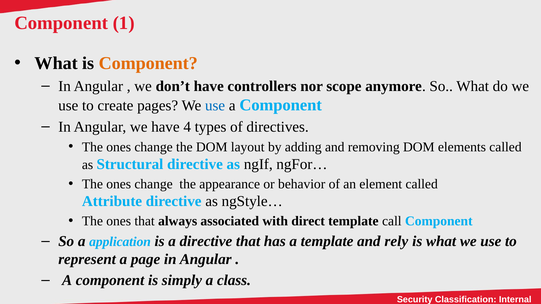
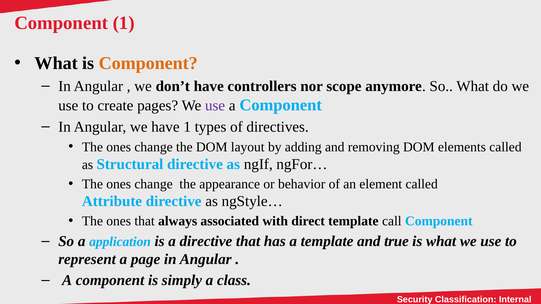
use at (215, 106) colour: blue -> purple
have 4: 4 -> 1
rely: rely -> true
